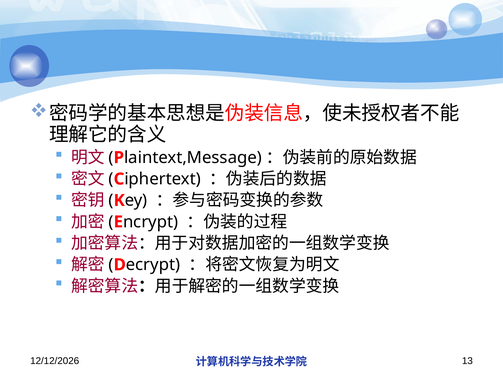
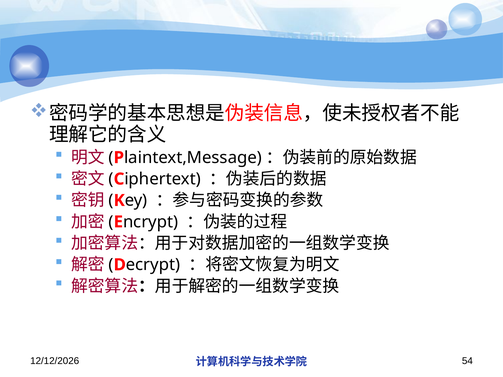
13: 13 -> 54
